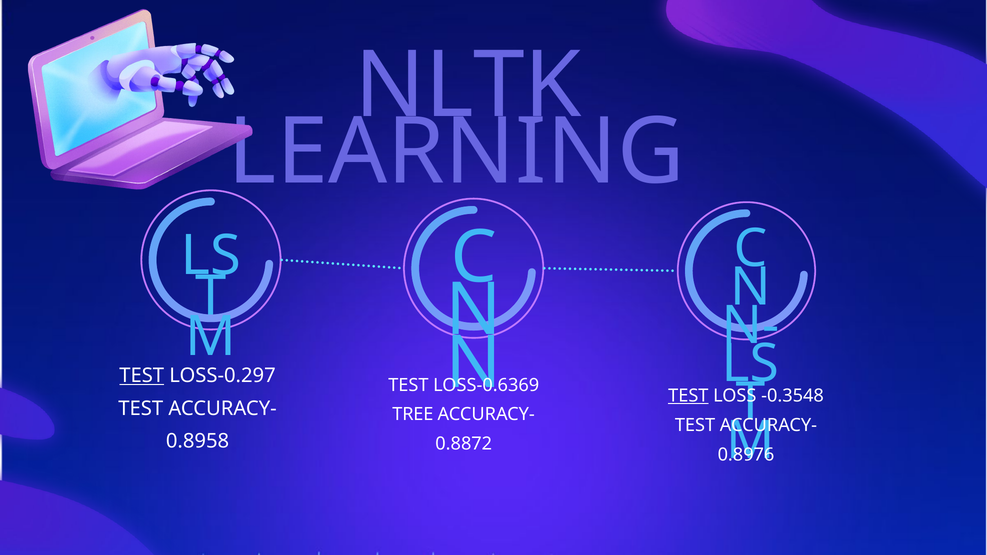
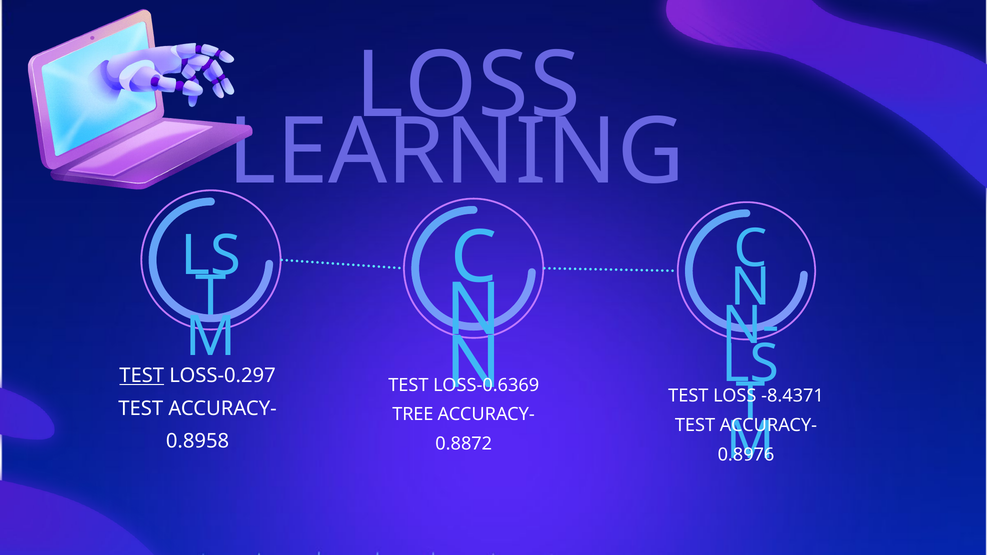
NLTK at (468, 85): NLTK -> LOSS
TEST at (688, 396) underline: present -> none
-0.3548: -0.3548 -> -8.4371
